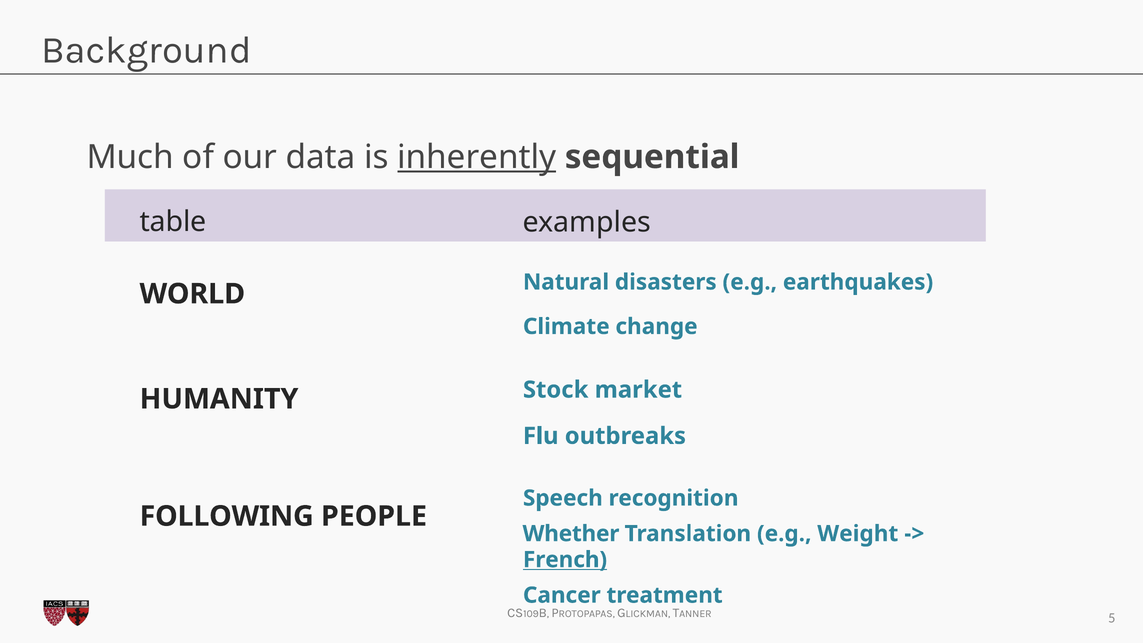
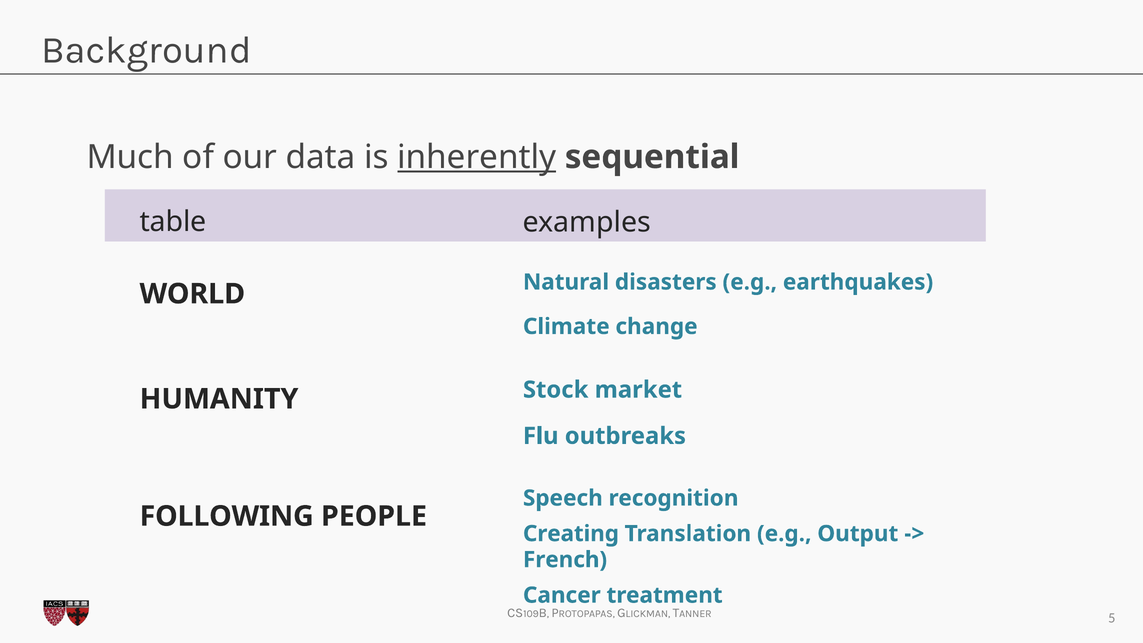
Whether: Whether -> Creating
Weight: Weight -> Output
French underline: present -> none
